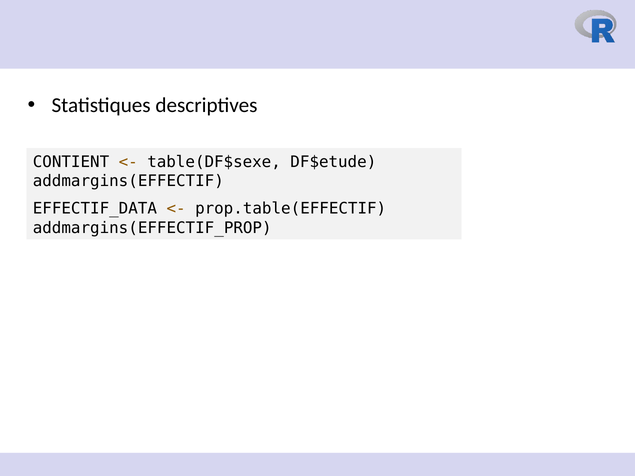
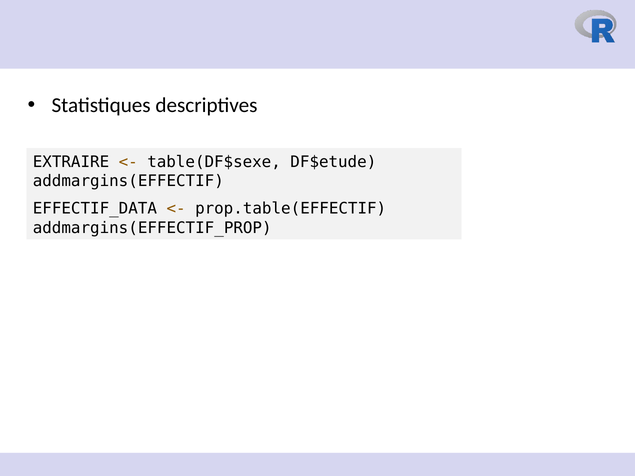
CONTIENT: CONTIENT -> EXTRAIRE
